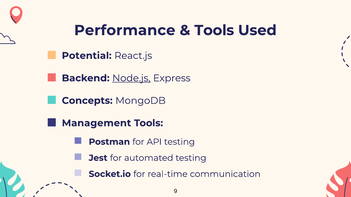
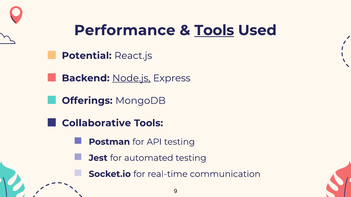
Tools at (214, 30) underline: none -> present
Concepts: Concepts -> Offerings
Management: Management -> Collaborative
